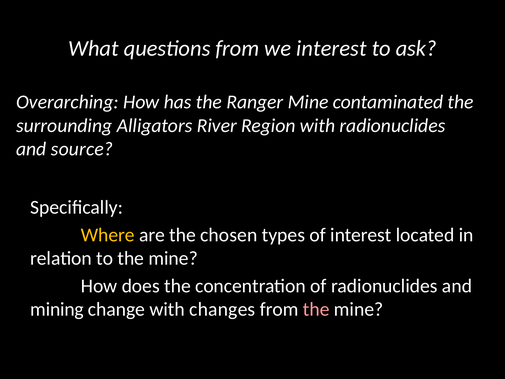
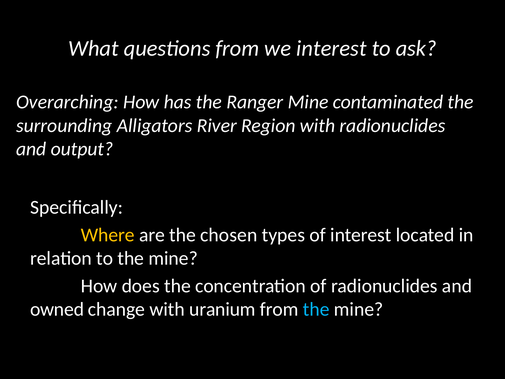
source: source -> output
mining: mining -> owned
changes: changes -> uranium
the at (316, 309) colour: pink -> light blue
